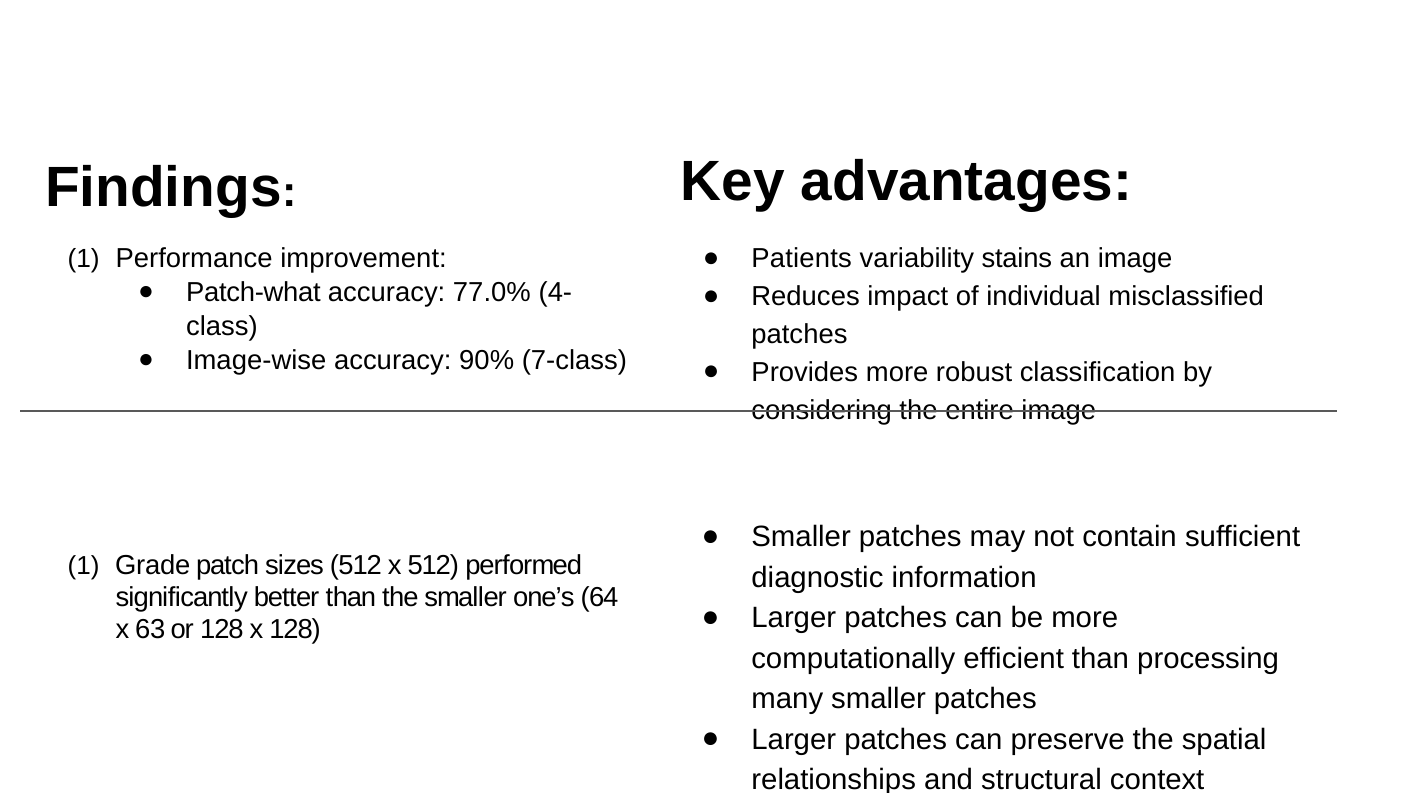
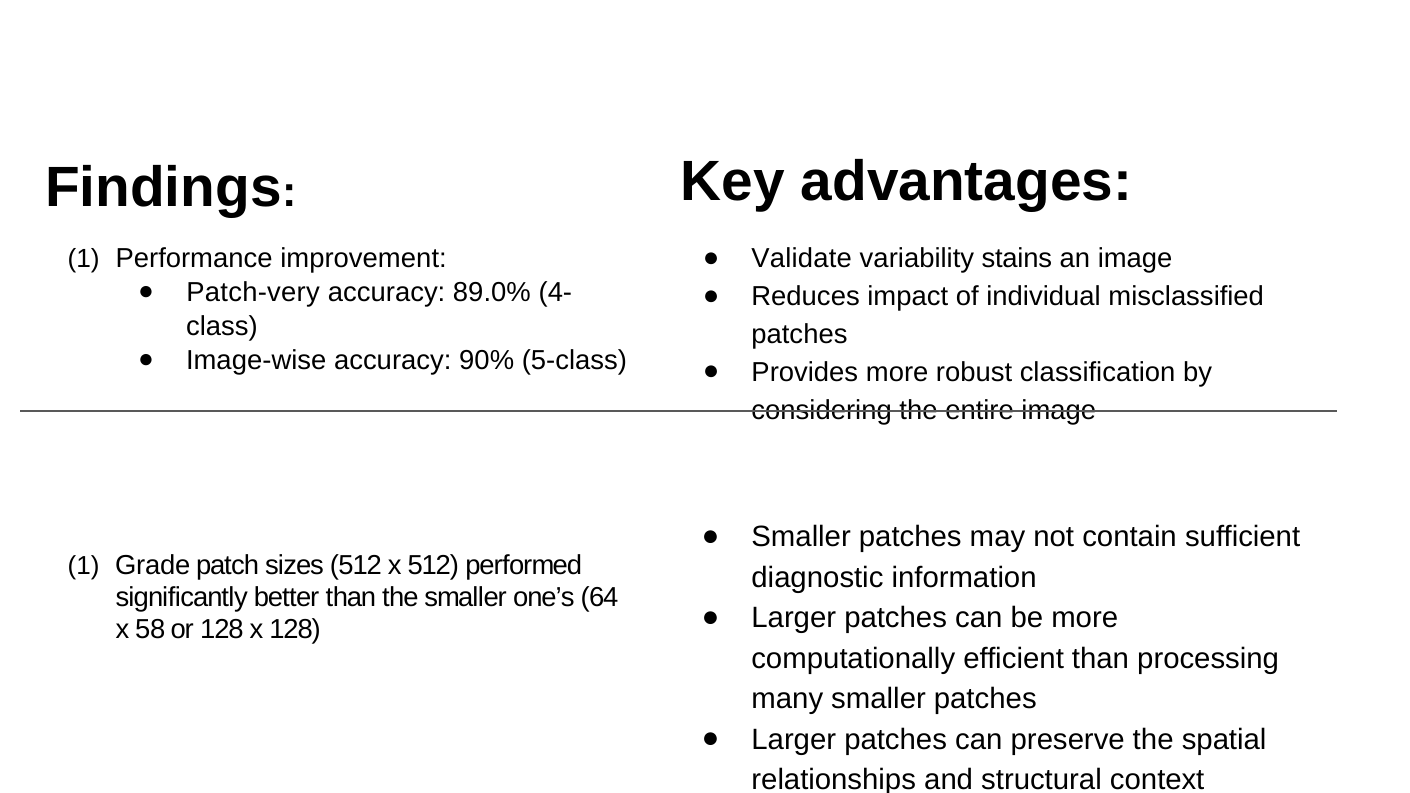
Patients: Patients -> Validate
Patch-what: Patch-what -> Patch-very
77.0%: 77.0% -> 89.0%
7-class: 7-class -> 5-class
63: 63 -> 58
